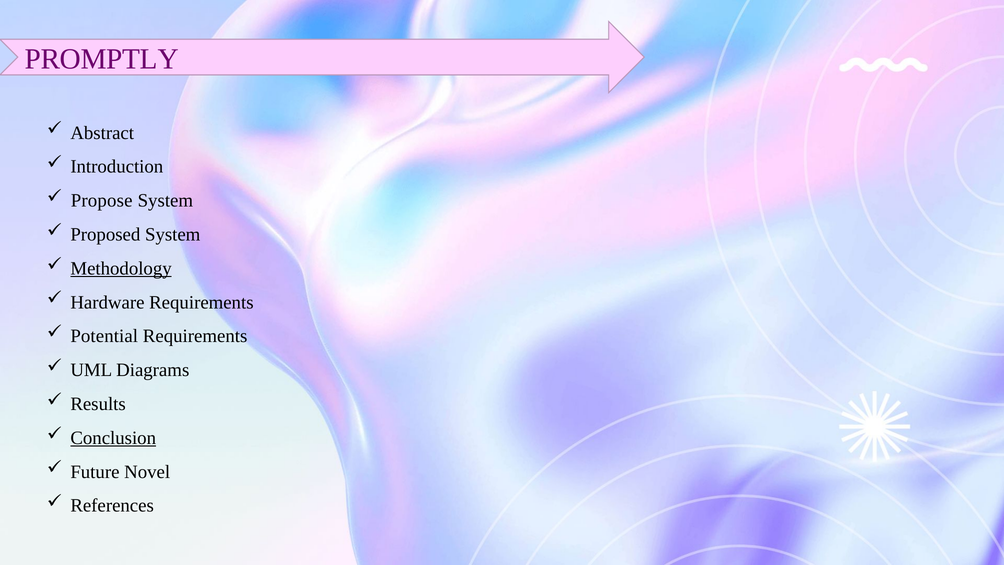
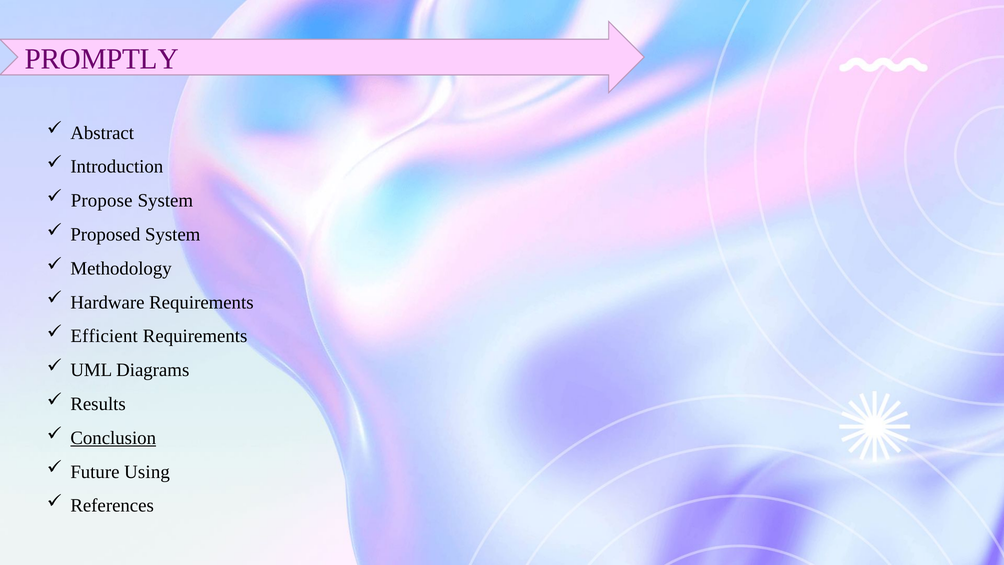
Methodology underline: present -> none
Potential: Potential -> Efficient
Novel: Novel -> Using
